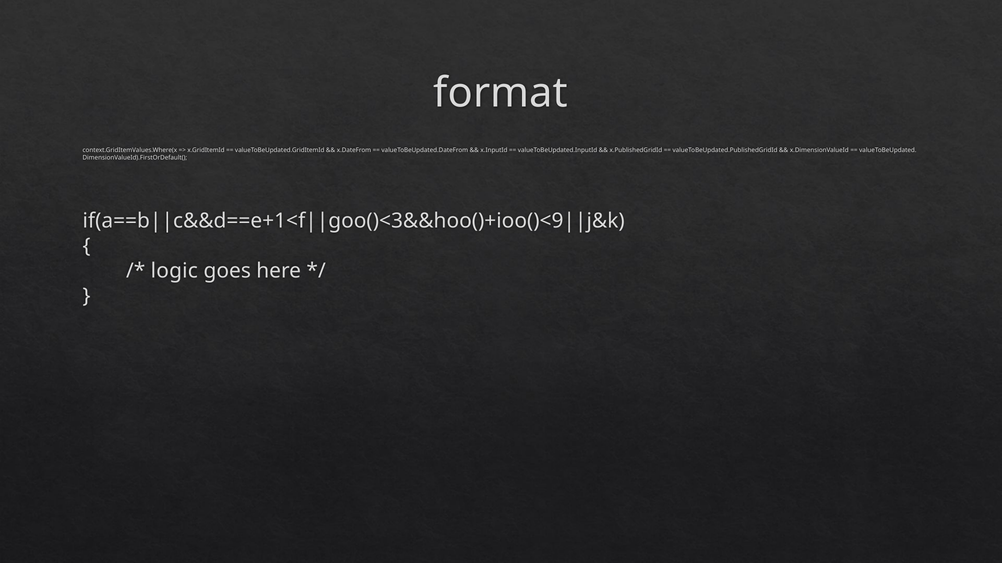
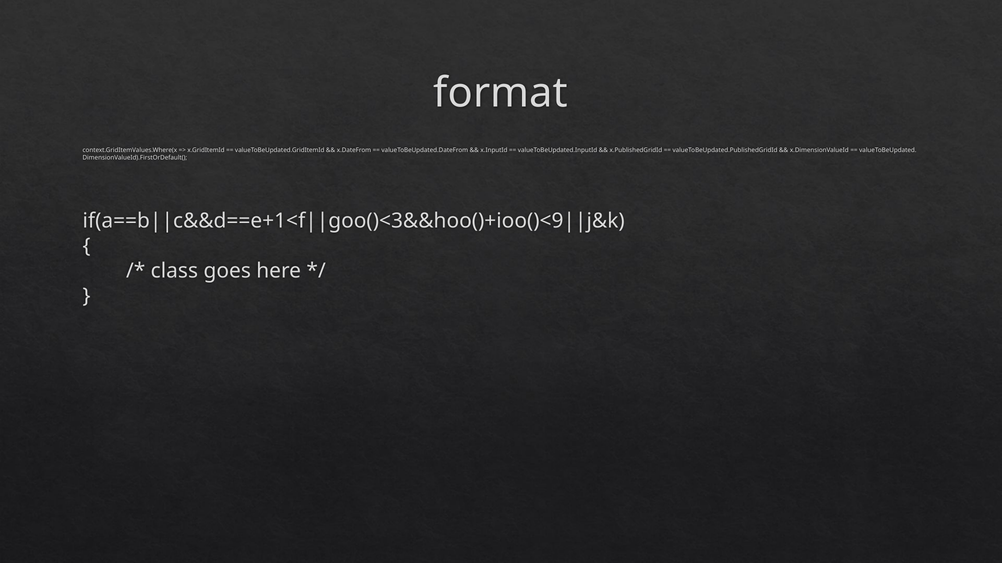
logic: logic -> class
